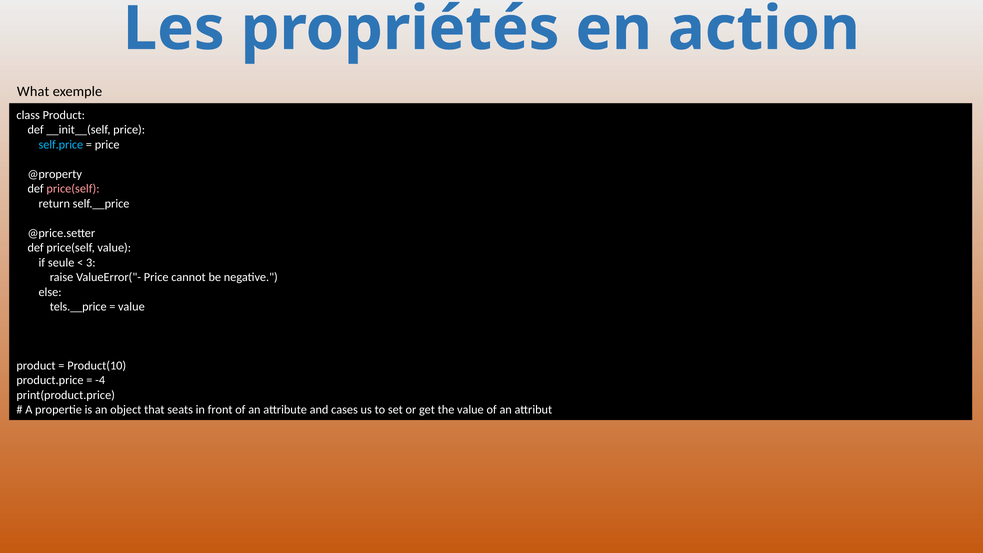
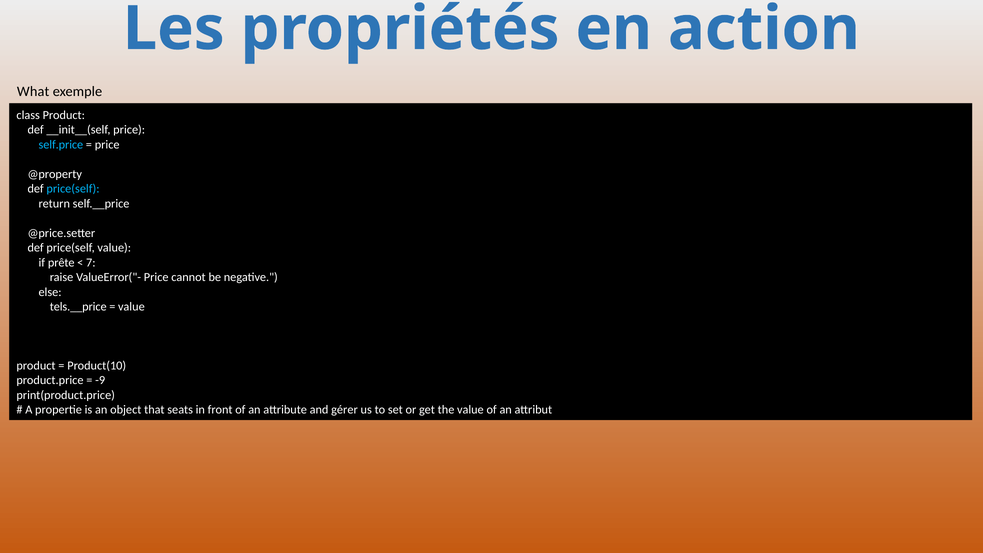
price(self at (73, 189) colour: pink -> light blue
seule: seule -> prête
3: 3 -> 7
-4: -4 -> -9
cases: cases -> gérer
